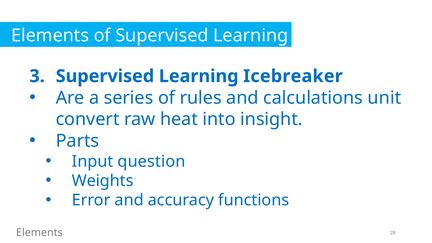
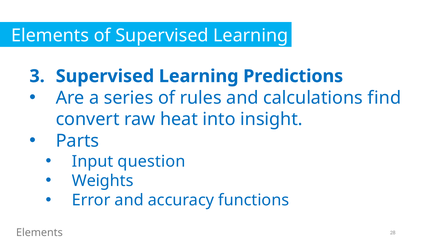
Icebreaker: Icebreaker -> Predictions
unit: unit -> find
